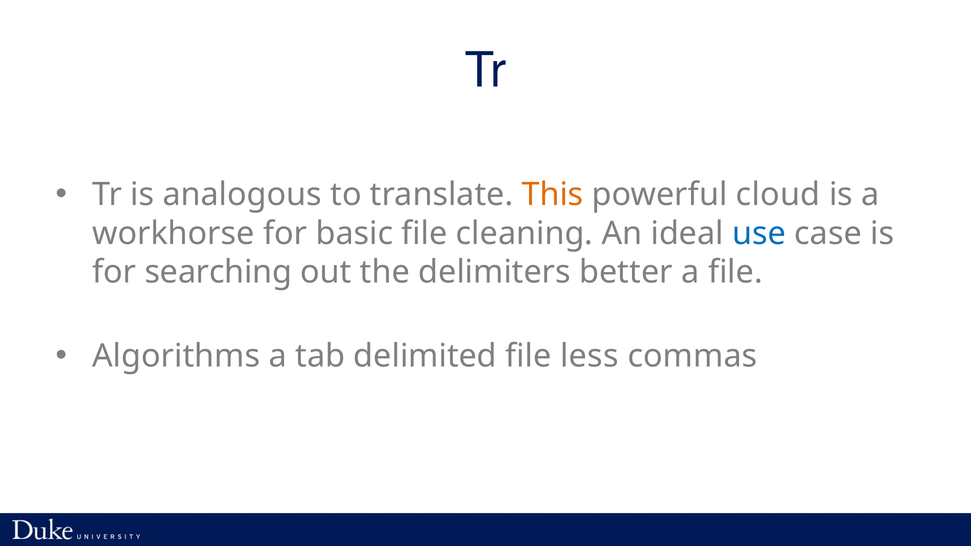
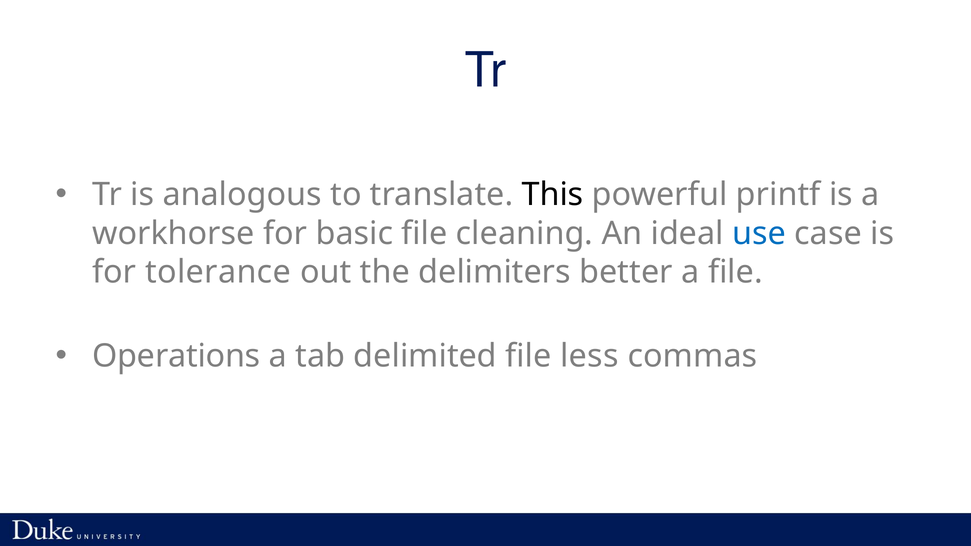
This colour: orange -> black
cloud: cloud -> printf
searching: searching -> tolerance
Algorithms: Algorithms -> Operations
